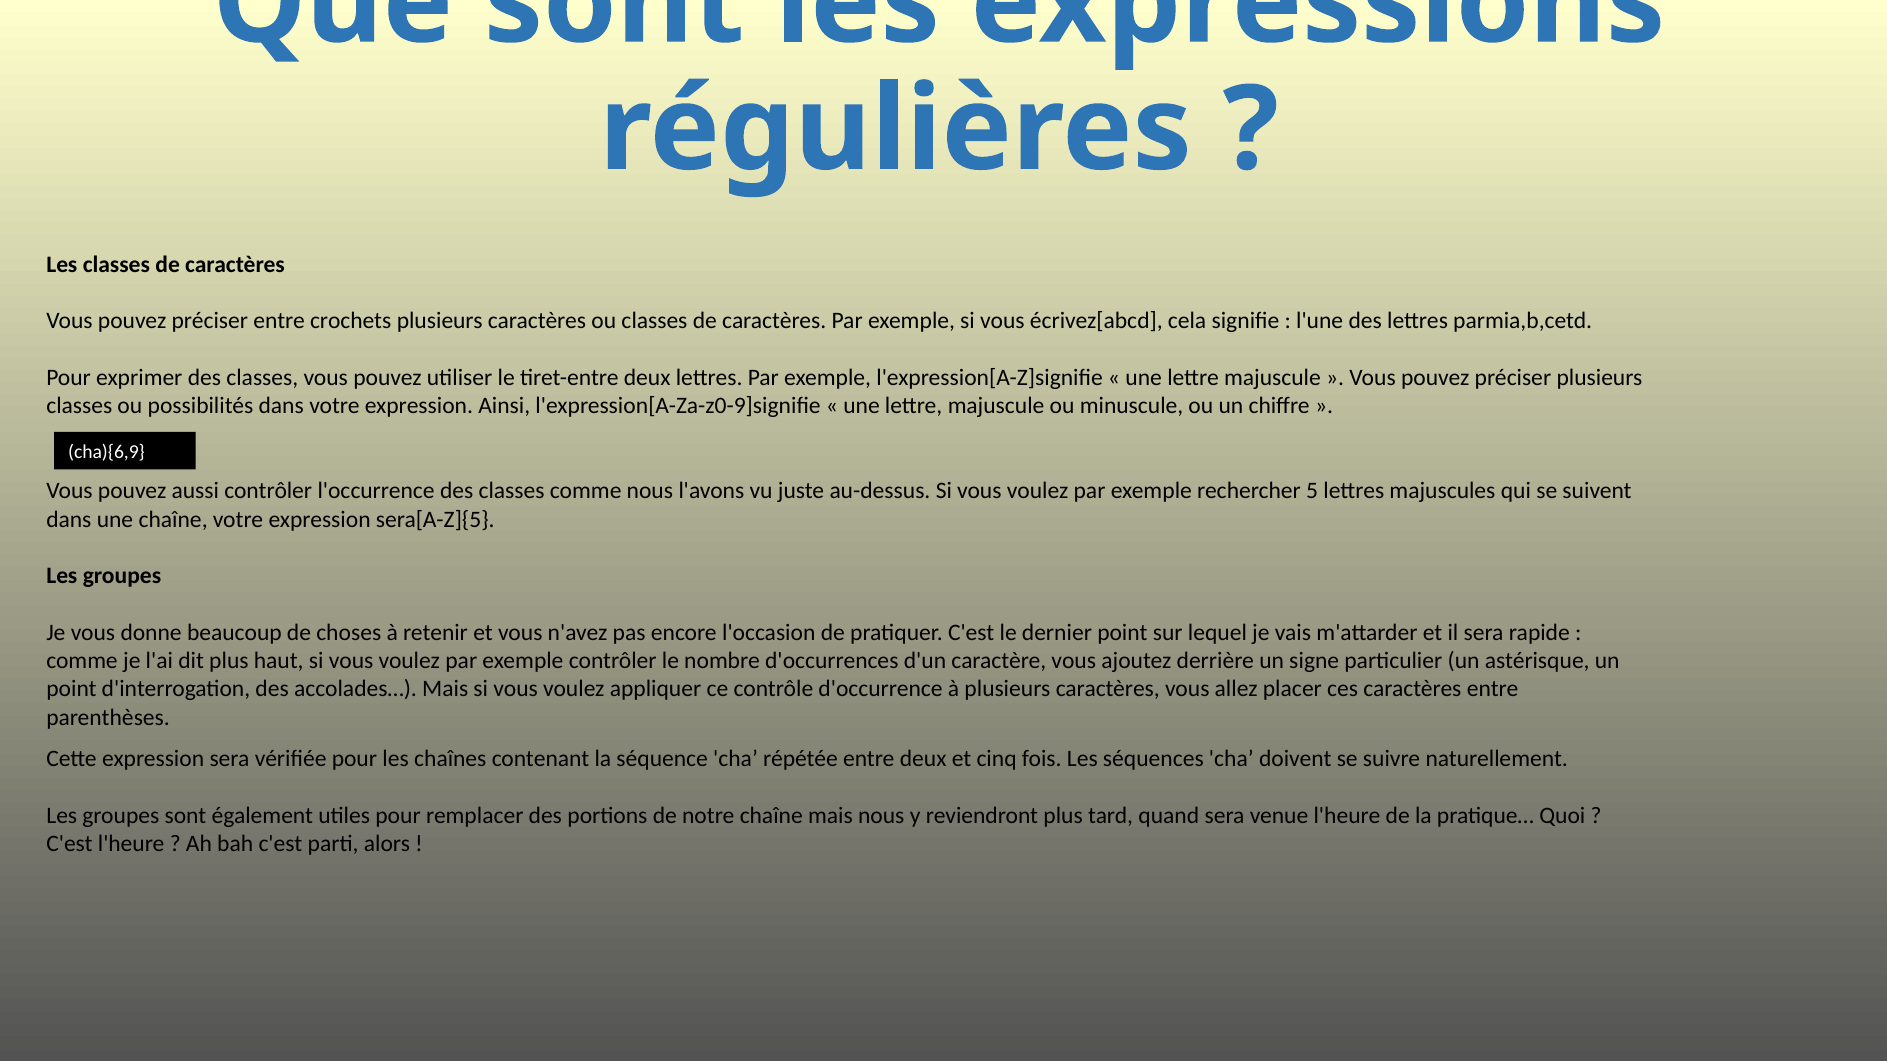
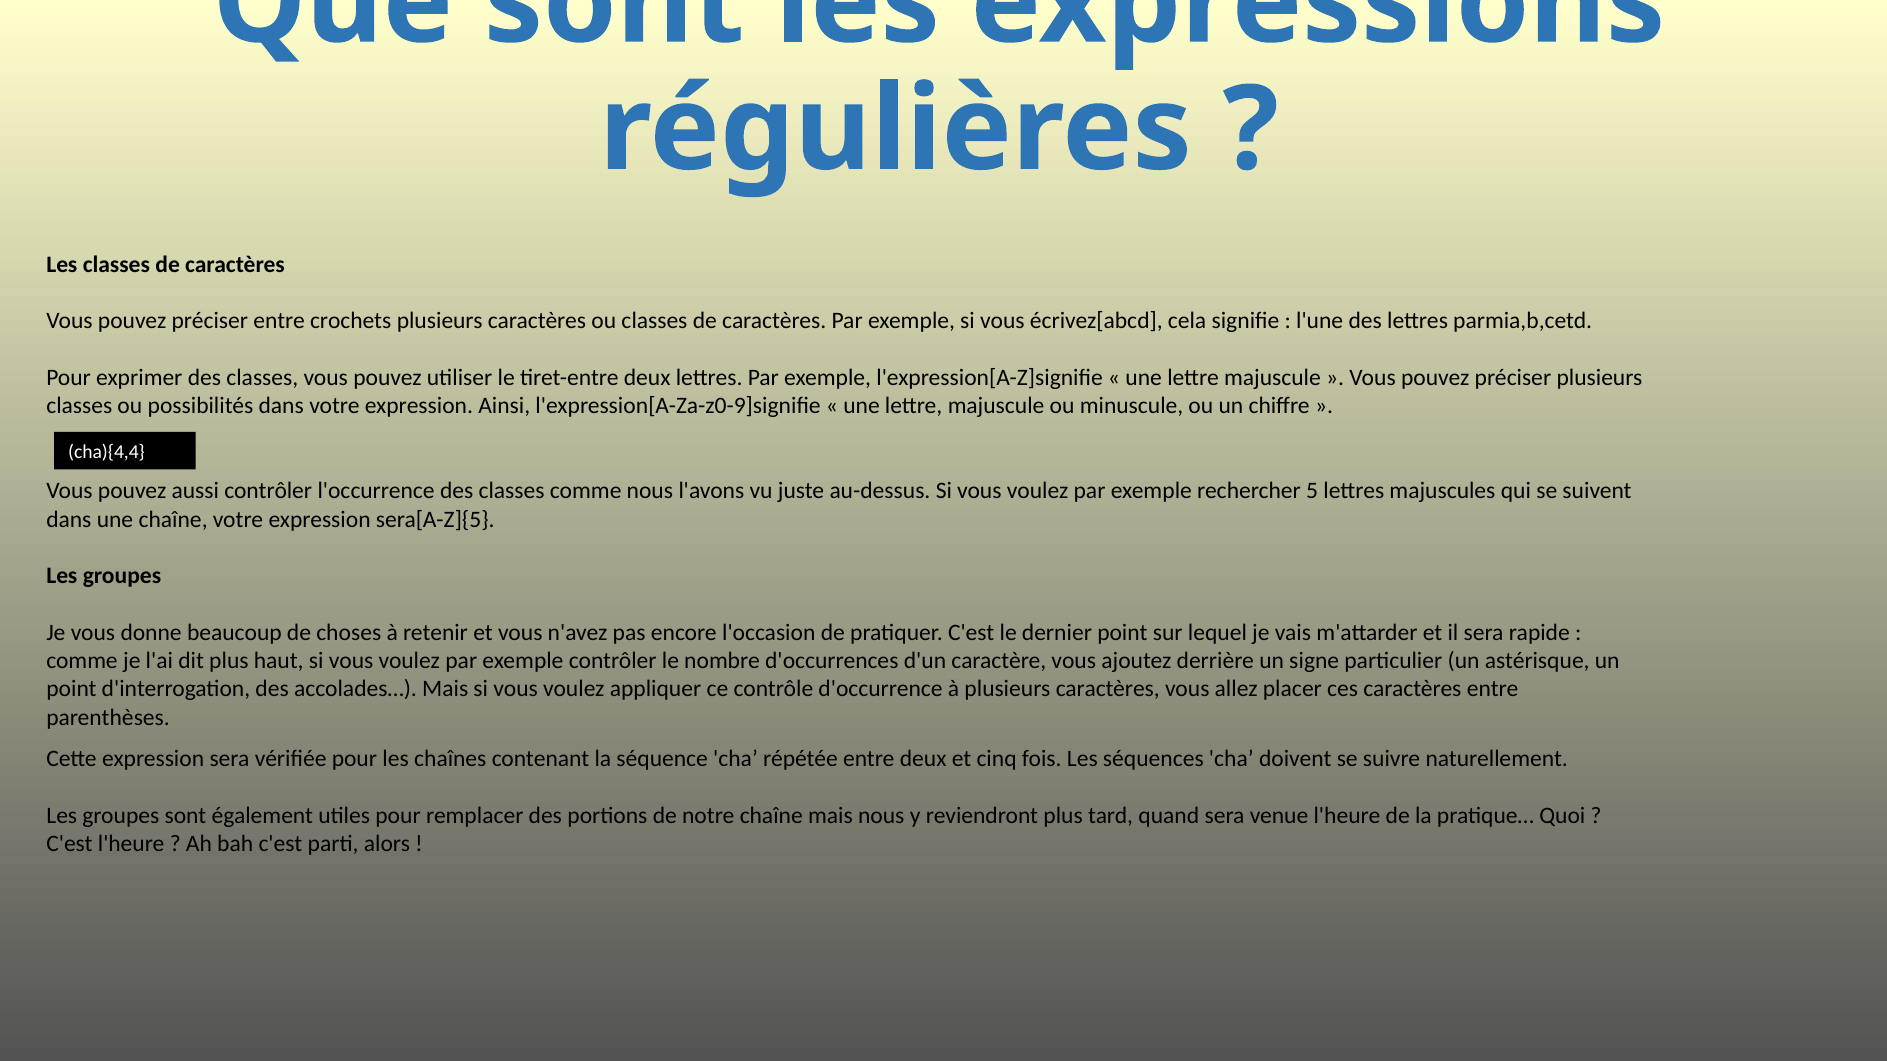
cha){6,9: cha){6,9 -> cha){4,4
